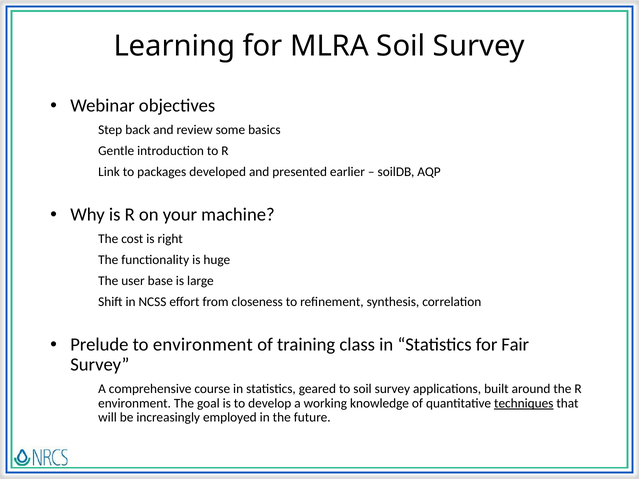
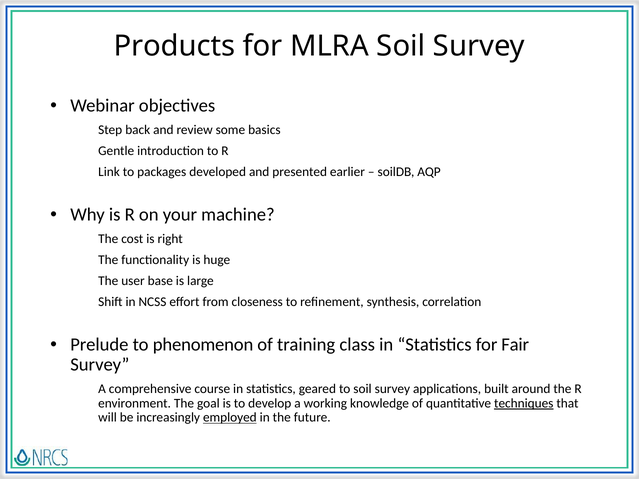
Learning: Learning -> Products
to environment: environment -> phenomenon
employed underline: none -> present
